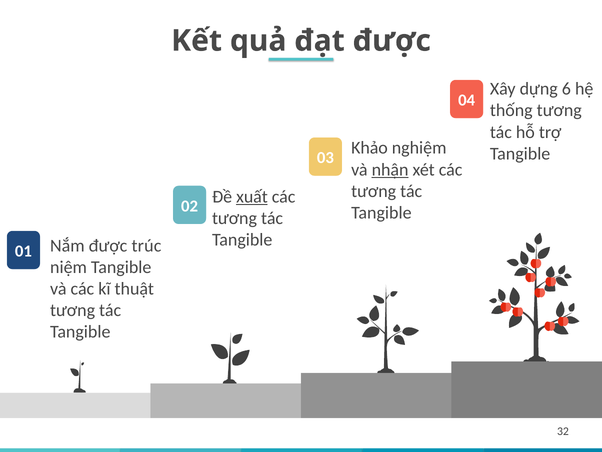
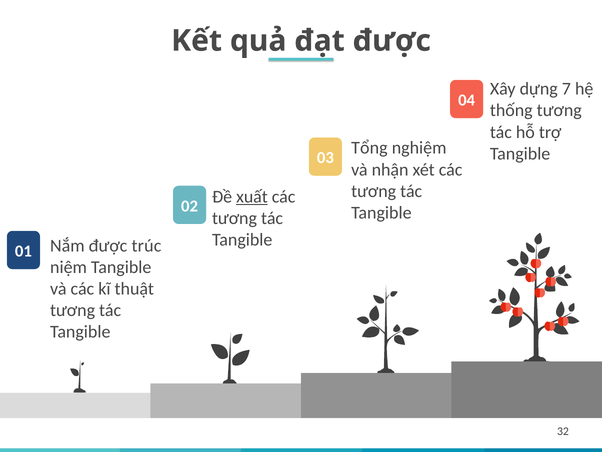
6: 6 -> 7
Khảo: Khảo -> Tổng
nhận underline: present -> none
